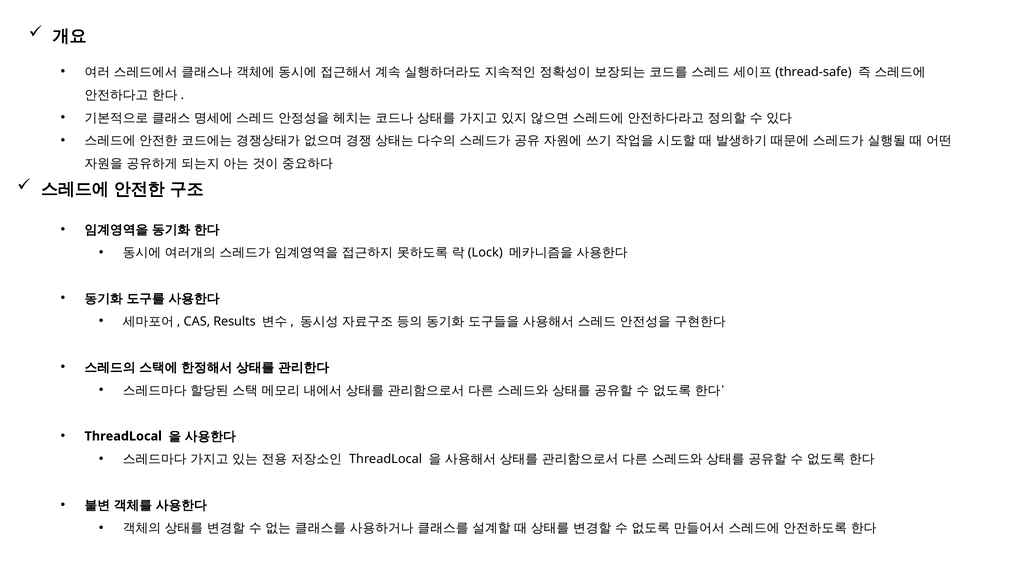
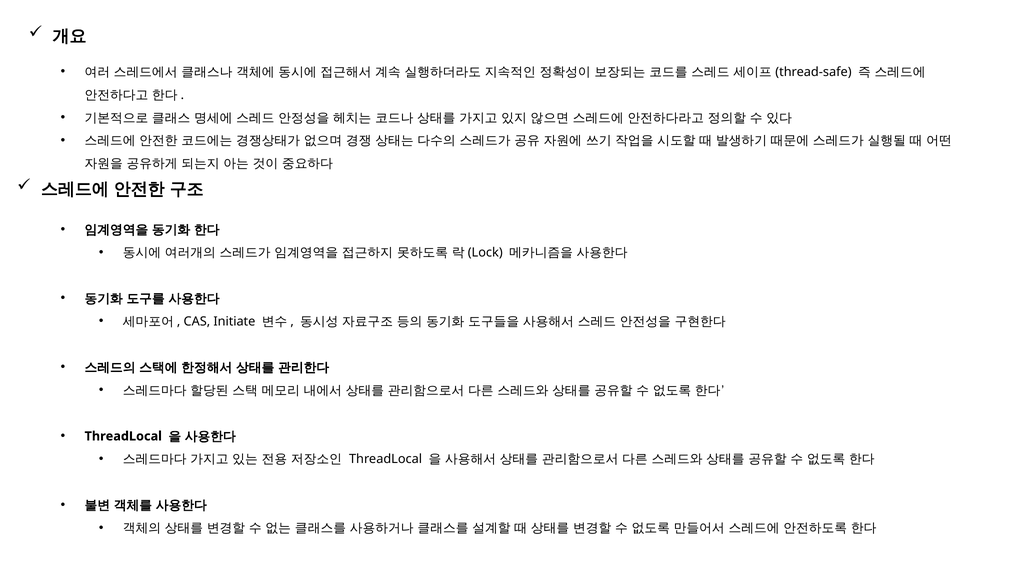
Results: Results -> Initiate
